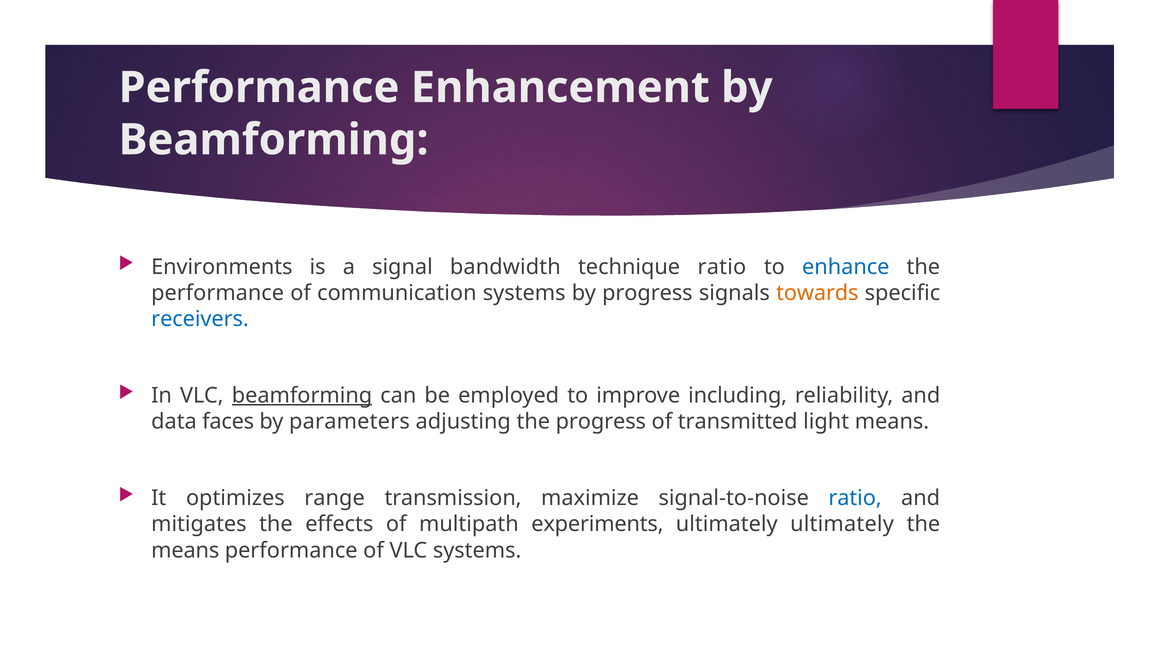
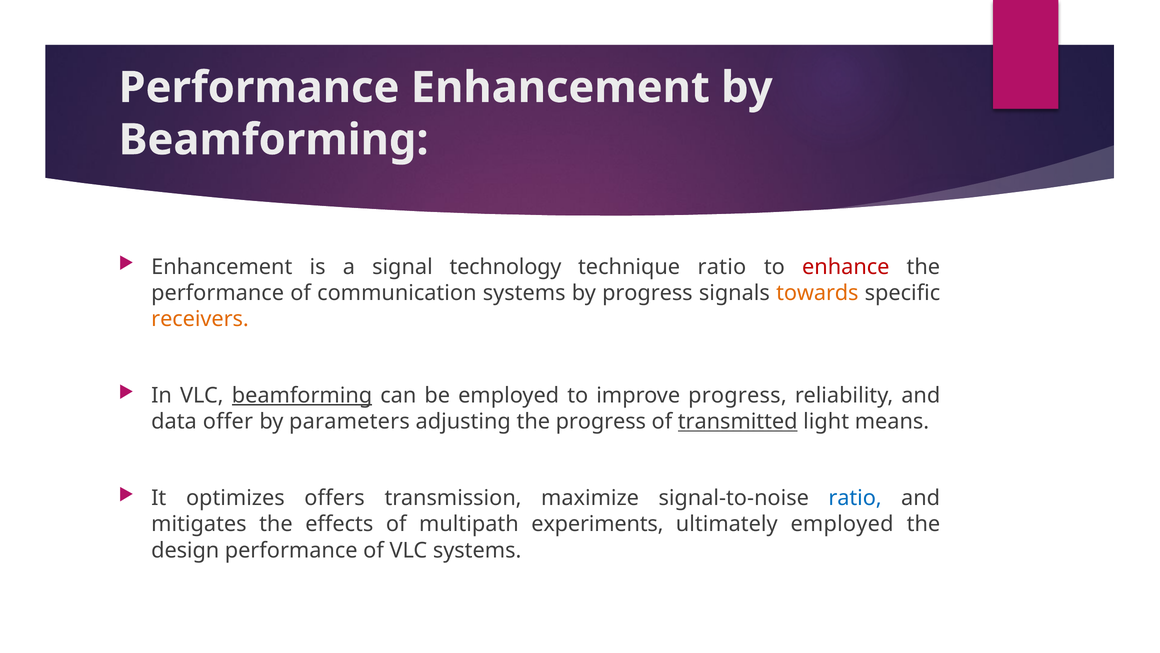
Environments at (222, 267): Environments -> Enhancement
bandwidth: bandwidth -> technology
enhance colour: blue -> red
receivers colour: blue -> orange
improve including: including -> progress
faces: faces -> offer
transmitted underline: none -> present
range: range -> offers
ultimately ultimately: ultimately -> employed
means at (185, 550): means -> design
